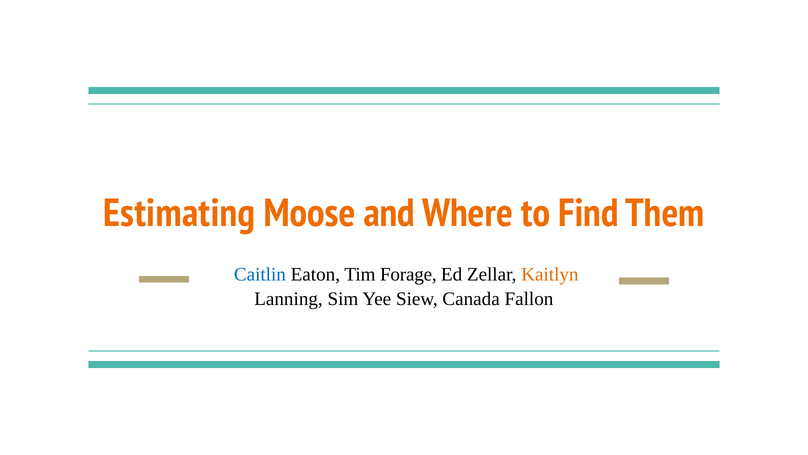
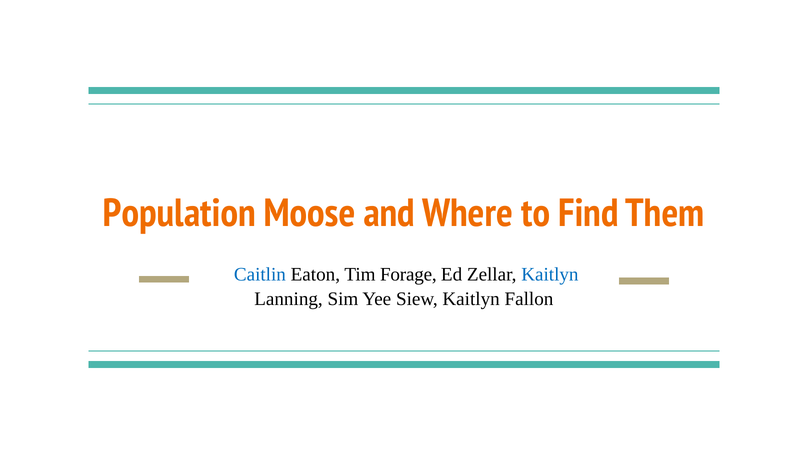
Estimating: Estimating -> Population
Kaitlyn at (550, 274) colour: orange -> blue
Siew Canada: Canada -> Kaitlyn
